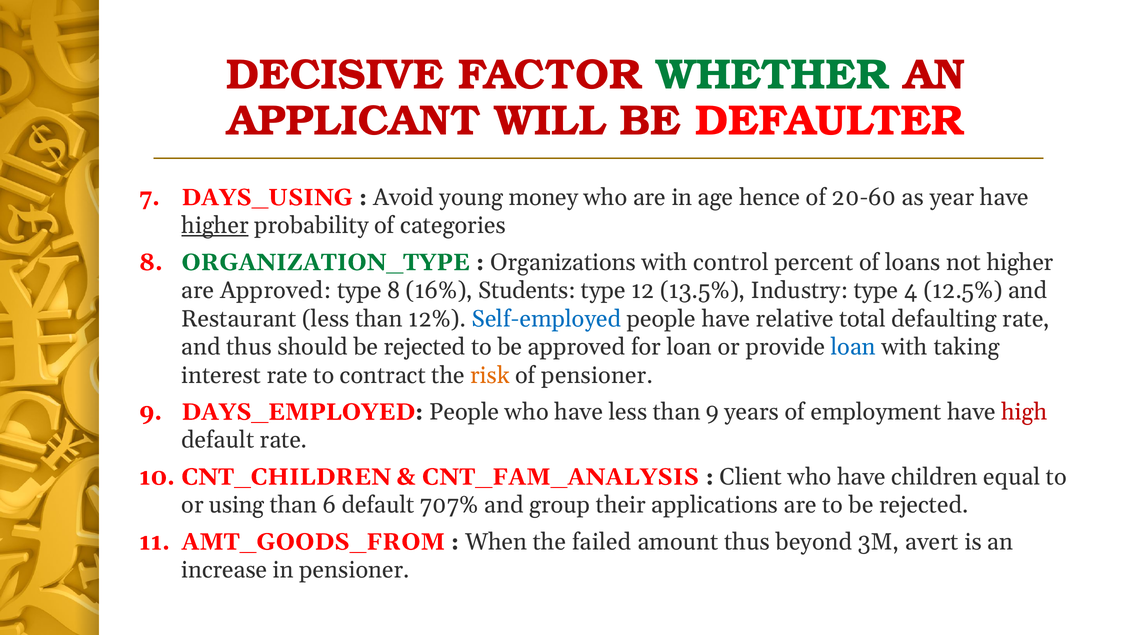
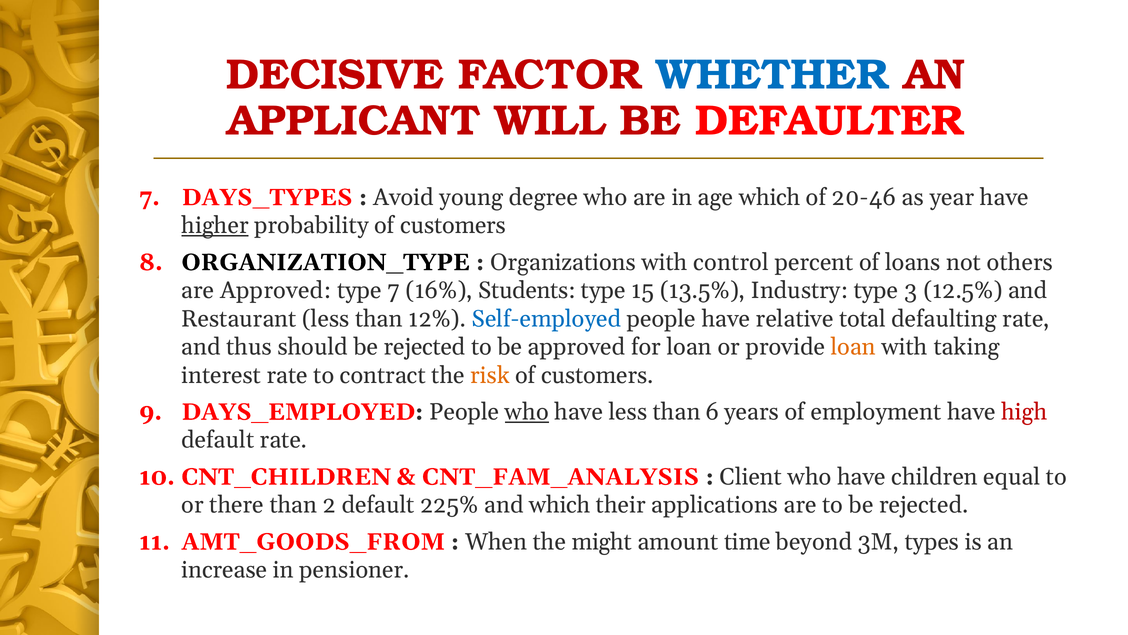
WHETHER colour: green -> blue
DAYS_USING: DAYS_USING -> DAYS_TYPES
money: money -> degree
age hence: hence -> which
20-60: 20-60 -> 20-46
probability of categories: categories -> customers
ORGANIZATION_TYPE colour: green -> black
not higher: higher -> others
type 8: 8 -> 7
12: 12 -> 15
4: 4 -> 3
loan at (853, 347) colour: blue -> orange
pensioner at (597, 375): pensioner -> customers
who at (527, 412) underline: none -> present
than 9: 9 -> 6
using: using -> there
6: 6 -> 2
707%: 707% -> 225%
and group: group -> which
failed: failed -> might
amount thus: thus -> time
avert: avert -> types
